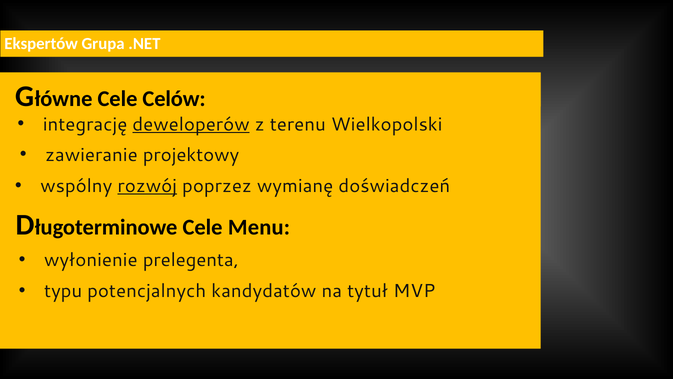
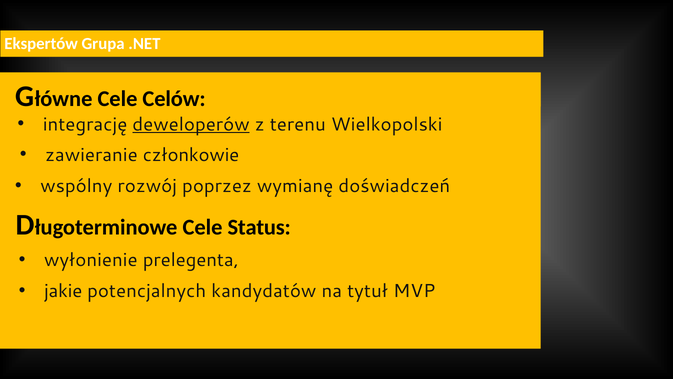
projektowy: projektowy -> członkowie
rozwój underline: present -> none
Menu: Menu -> Status
typu: typu -> jakie
